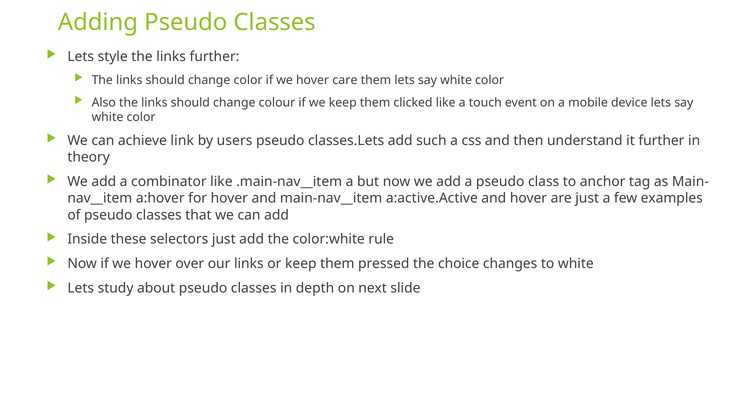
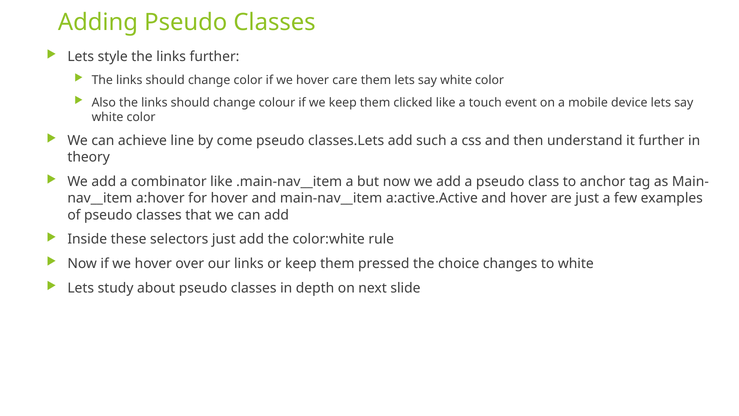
link: link -> line
users: users -> come
